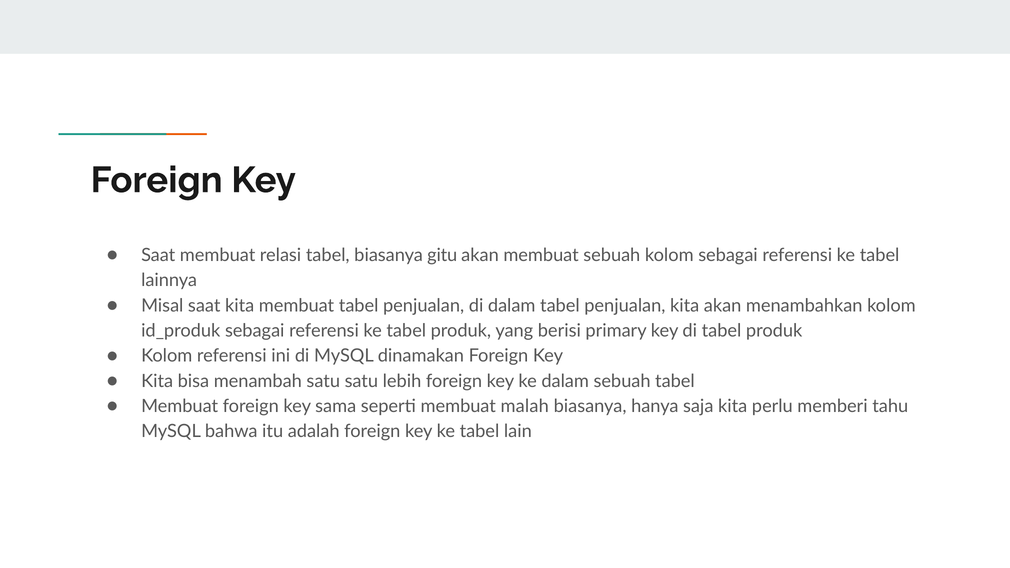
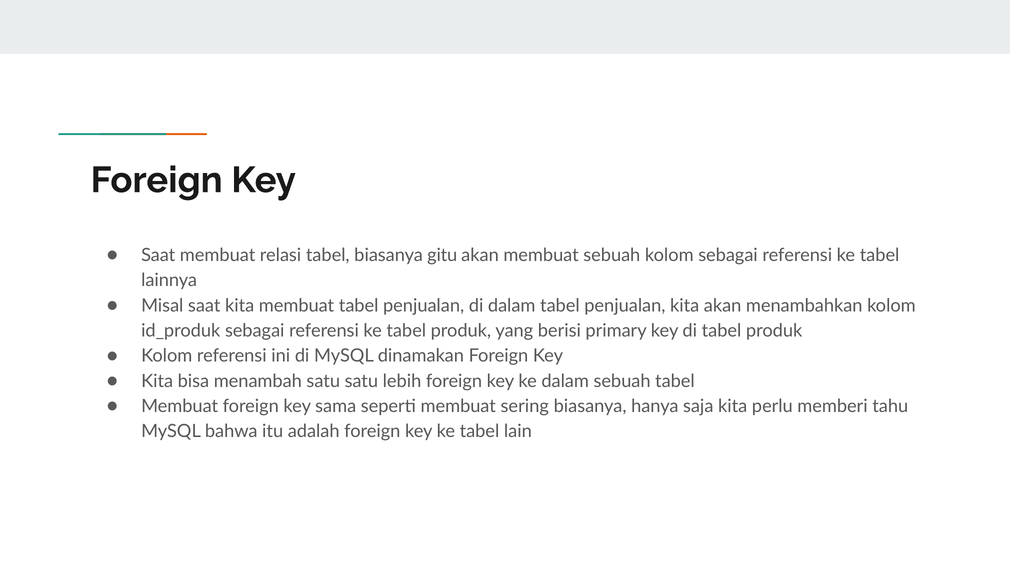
malah: malah -> sering
